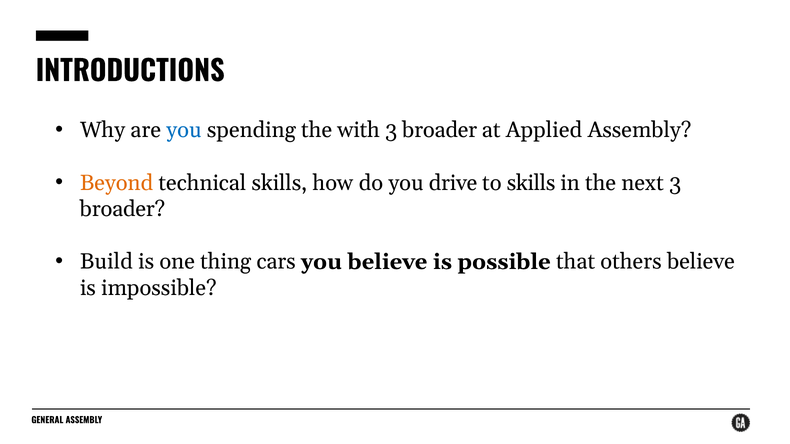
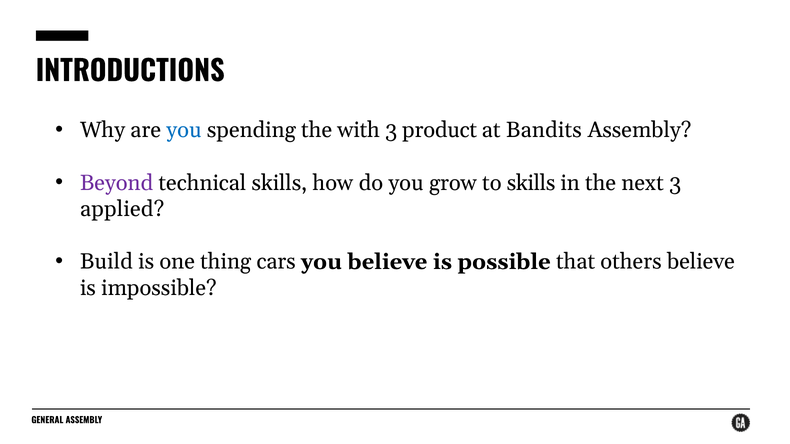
broader at (440, 130): broader -> product
Applied: Applied -> Bandits
Beyond colour: orange -> purple
drive: drive -> grow
broader at (122, 209): broader -> applied
